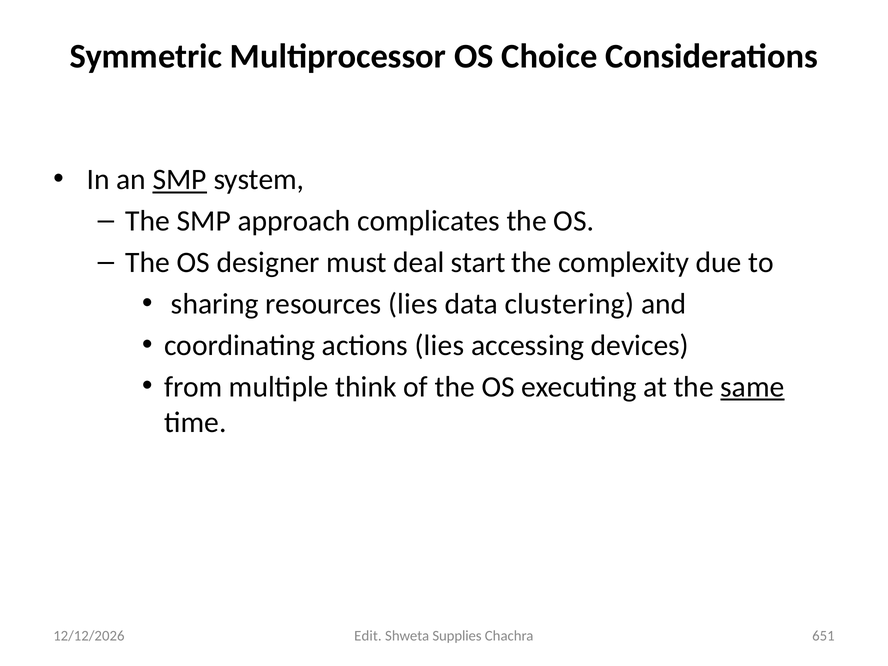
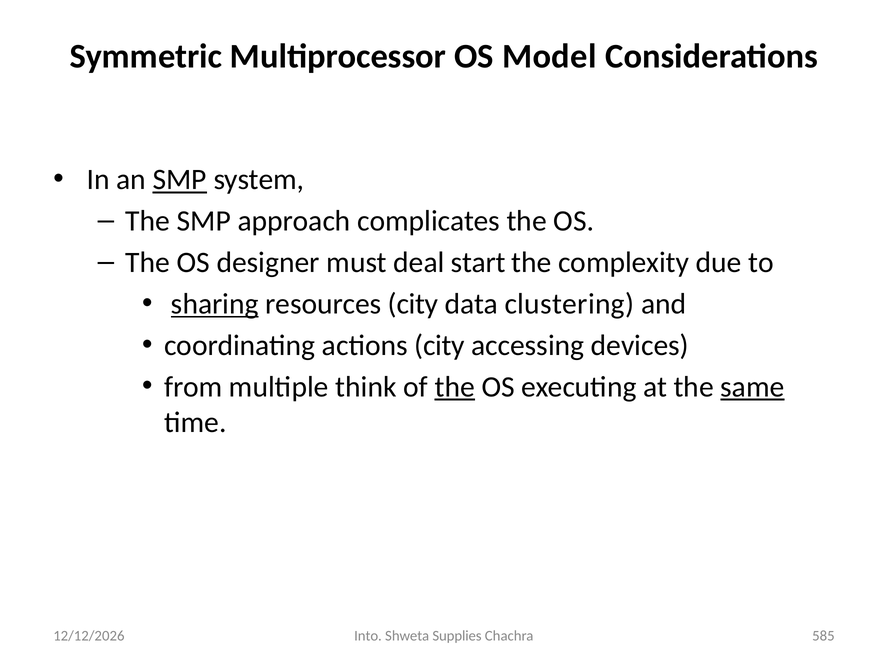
Choice: Choice -> Model
sharing underline: none -> present
resources lies: lies -> city
actions lies: lies -> city
the at (455, 387) underline: none -> present
Edit: Edit -> Into
651: 651 -> 585
